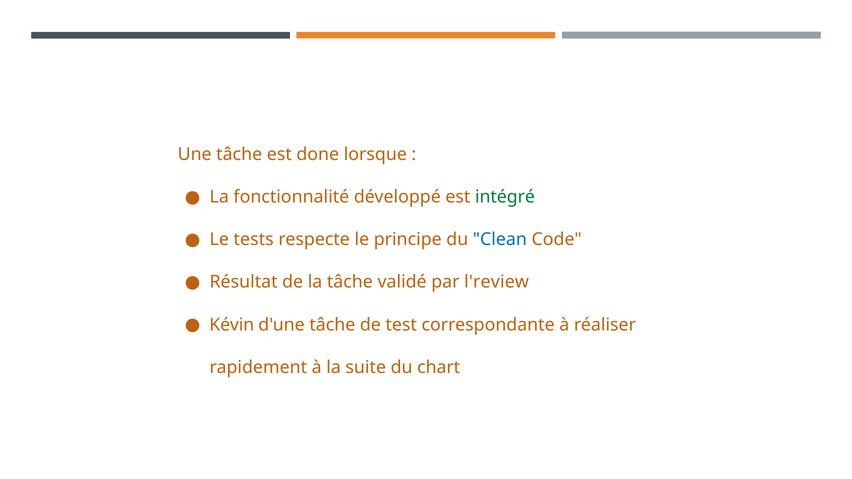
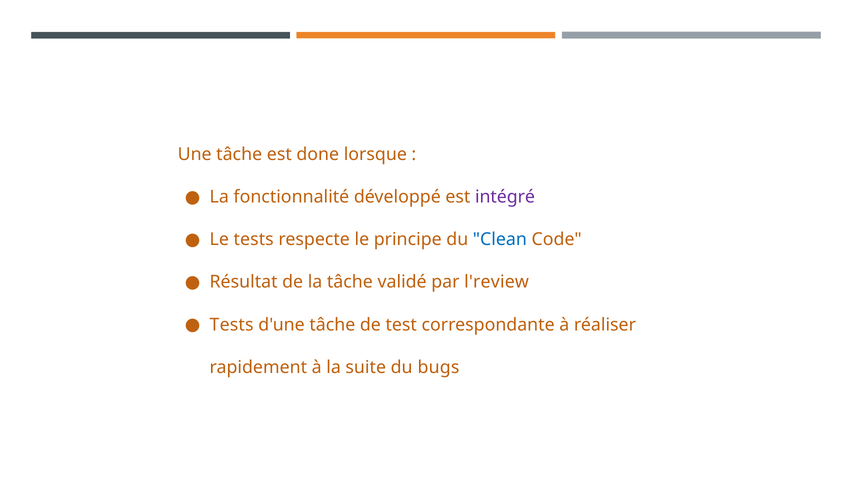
intégré colour: green -> purple
Kévin at (232, 325): Kévin -> Tests
chart: chart -> bugs
